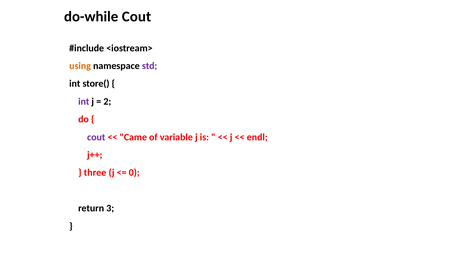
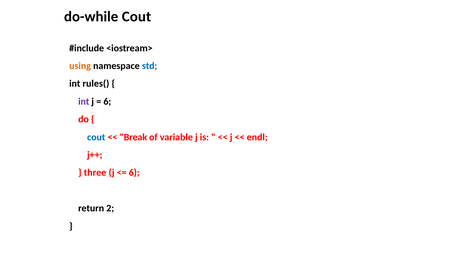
std colour: purple -> blue
store(: store( -> rules(
2 at (107, 102): 2 -> 6
cout at (96, 137) colour: purple -> blue
Came: Came -> Break
0 at (134, 173): 0 -> 6
3: 3 -> 2
